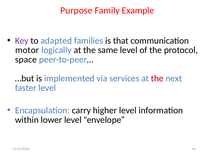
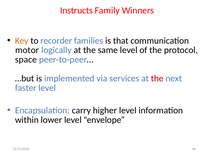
Purpose: Purpose -> Instructs
Example: Example -> Winners
Key colour: purple -> orange
adapted: adapted -> recorder
